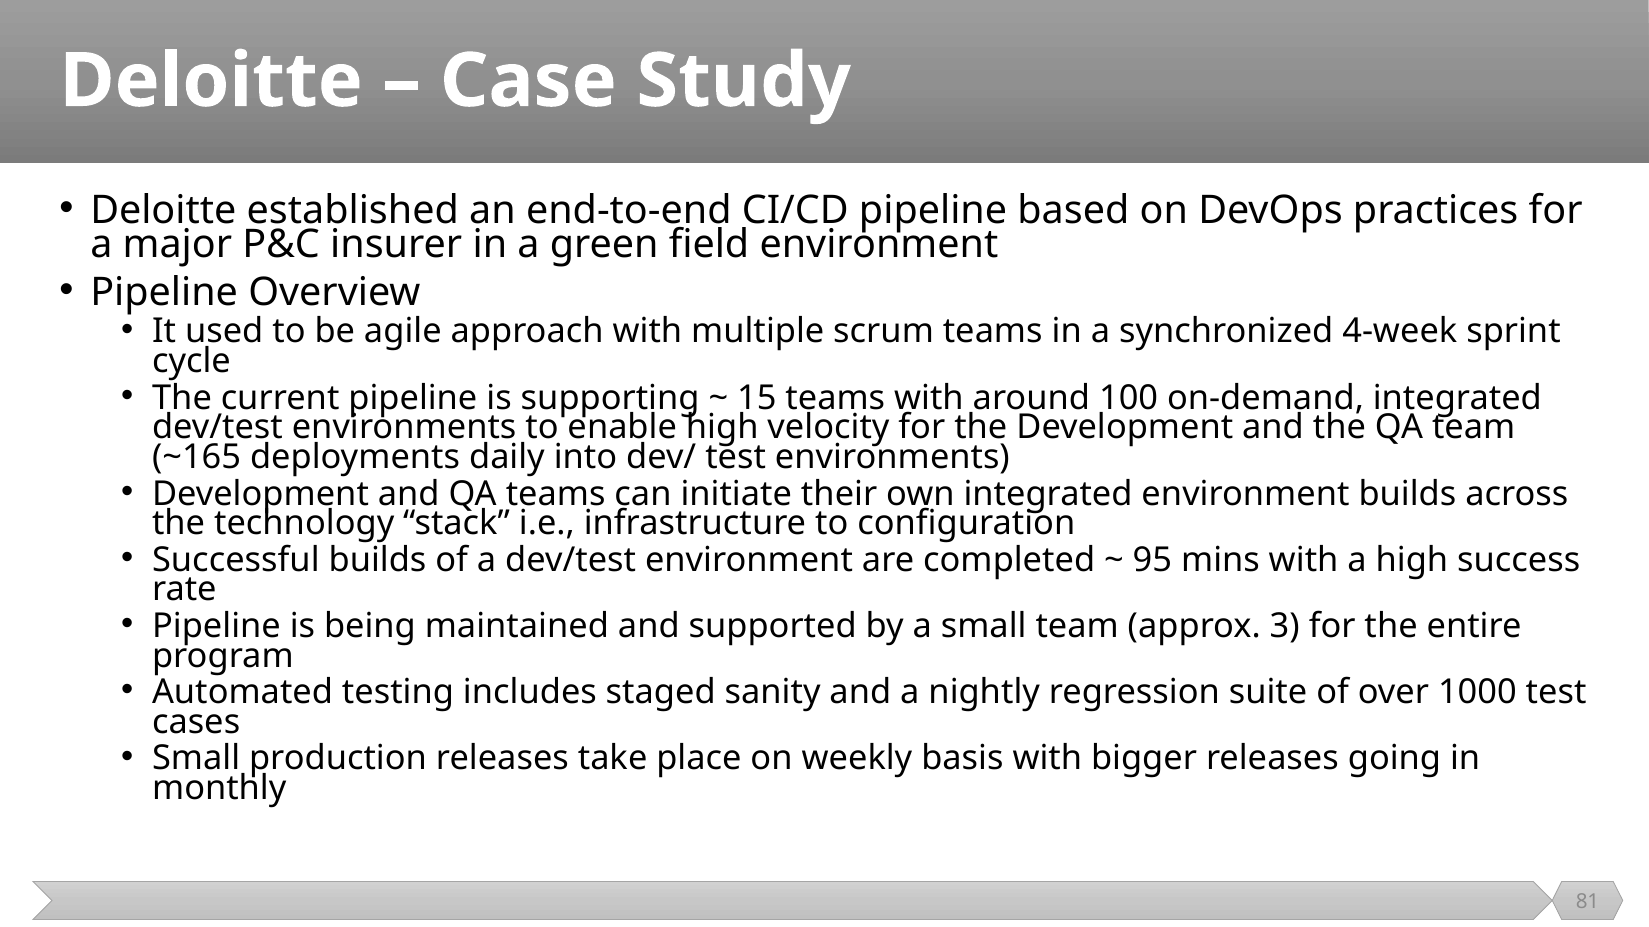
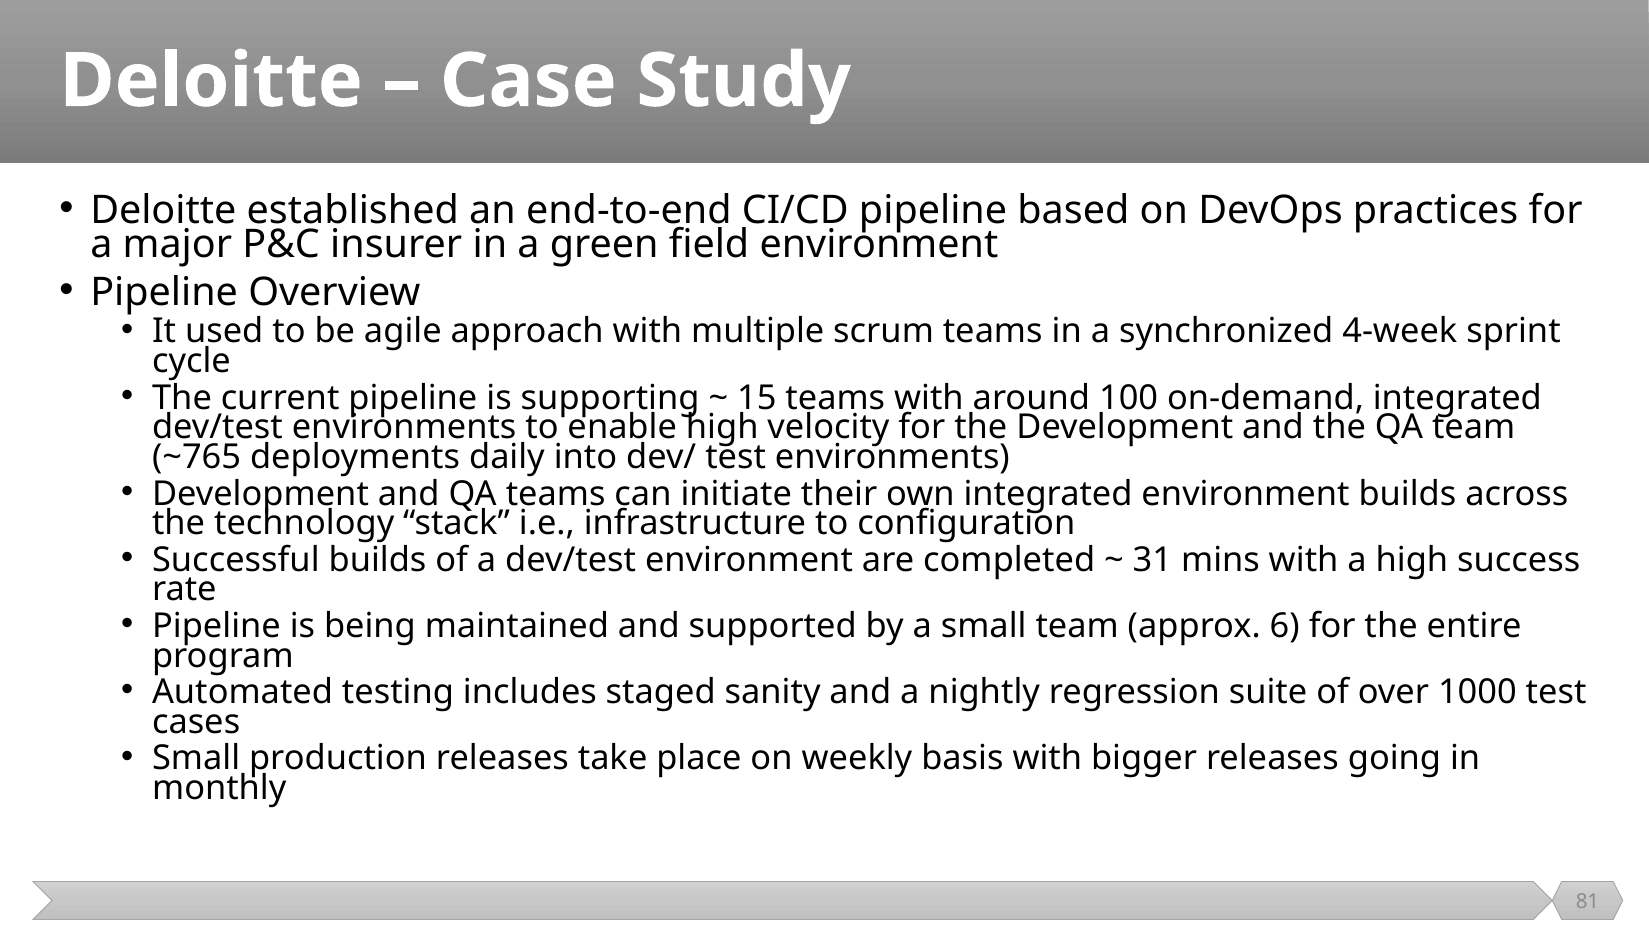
~165: ~165 -> ~765
95: 95 -> 31
3: 3 -> 6
